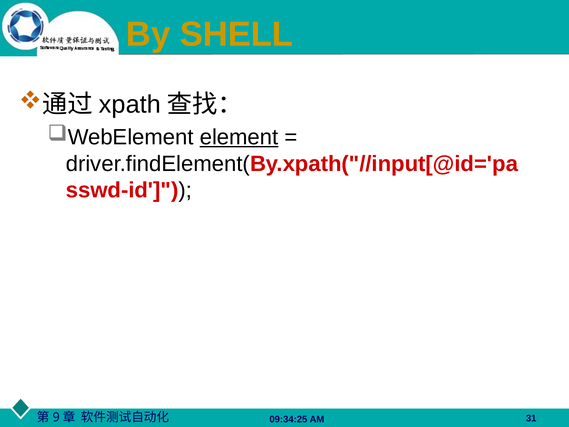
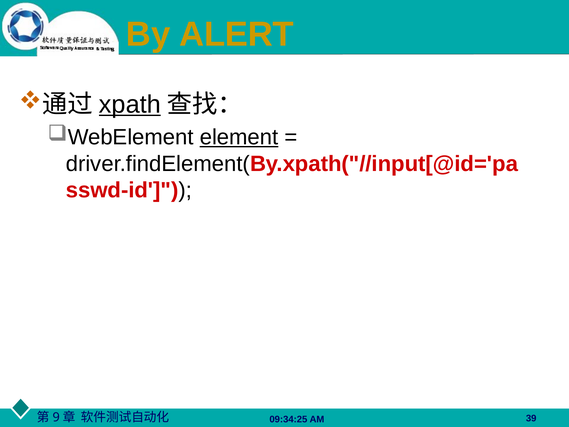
SHELL: SHELL -> ALERT
xpath underline: none -> present
31: 31 -> 39
